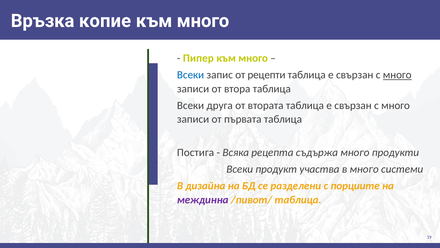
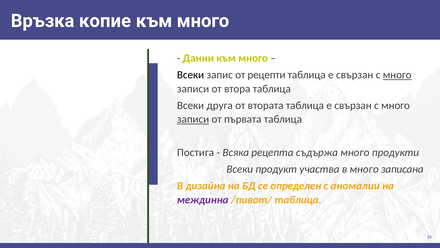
Пипер: Пипер -> Данни
Всеки at (191, 75) colour: blue -> black
записи at (193, 119) underline: none -> present
системи: системи -> записана
разделени: разделени -> определен
порциите: порциите -> аномалии
